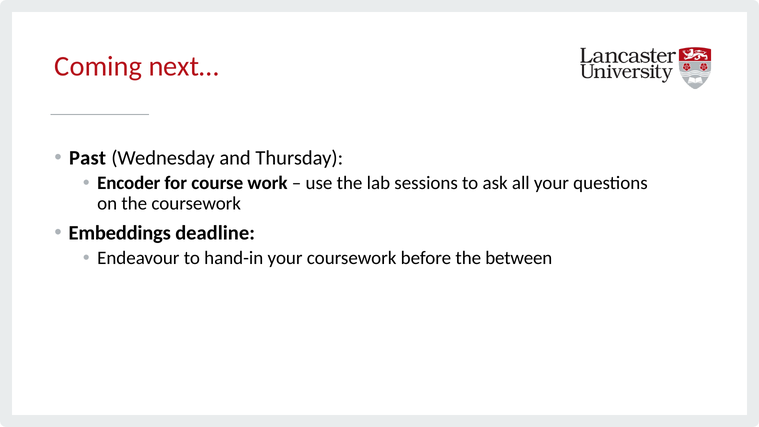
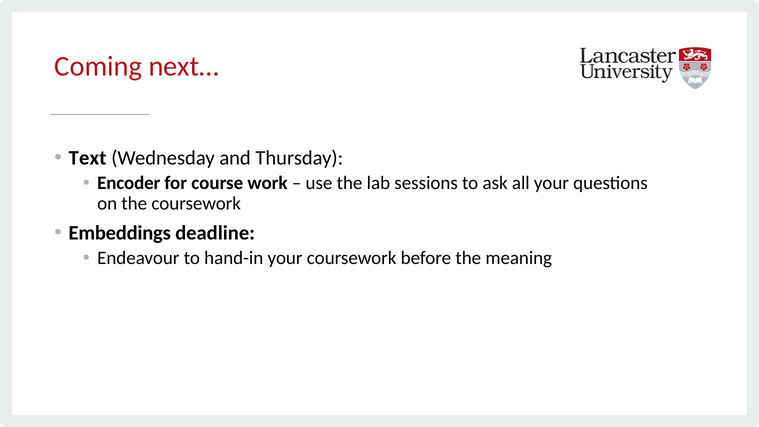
Past: Past -> Text
between: between -> meaning
